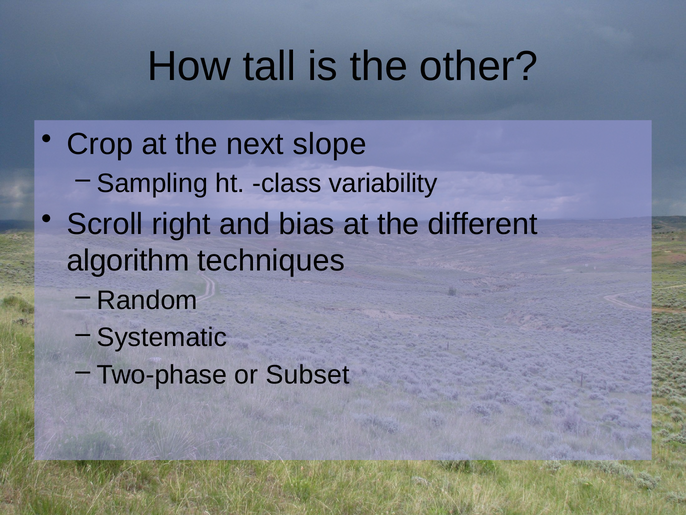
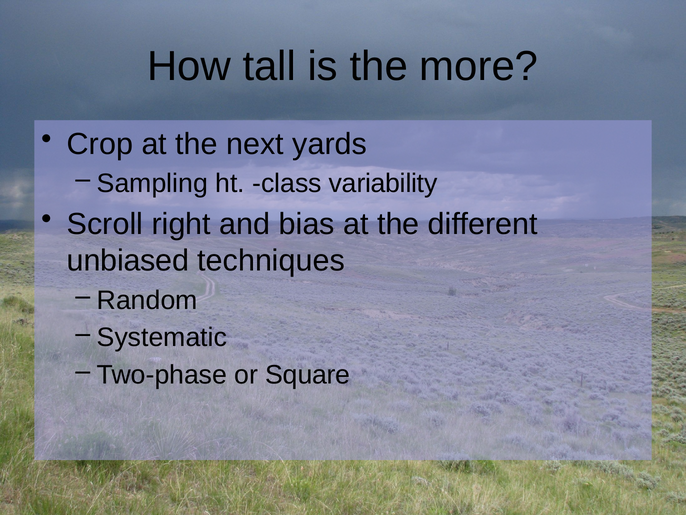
other: other -> more
slope: slope -> yards
algorithm: algorithm -> unbiased
Subset: Subset -> Square
